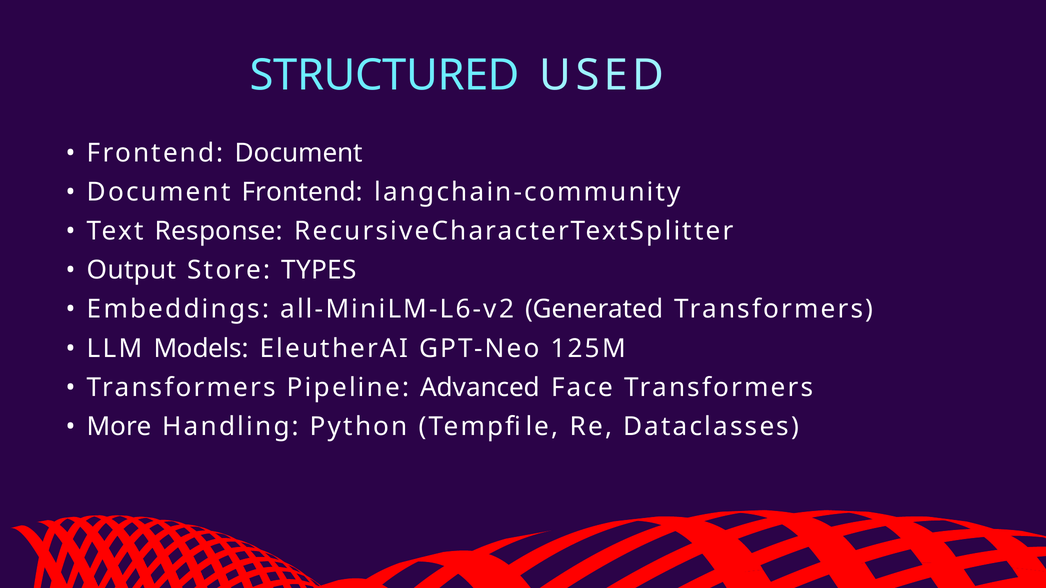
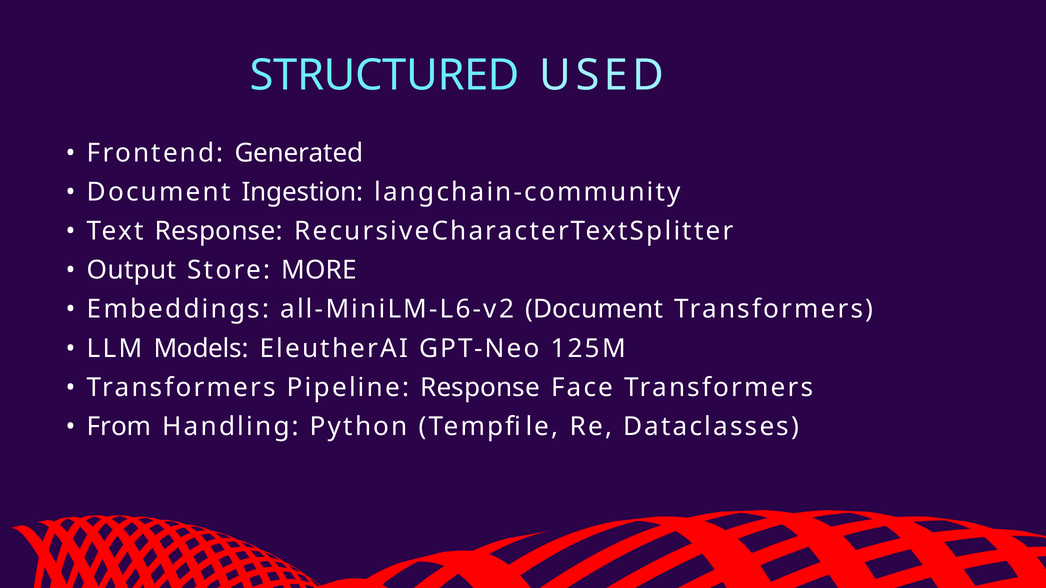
Frontend Document: Document -> Generated
Document Frontend: Frontend -> Ingestion
TYPES: TYPES -> MORE
all-MiniLM-L6-v2 Generated: Generated -> Document
Pipeline Advanced: Advanced -> Response
More: More -> From
